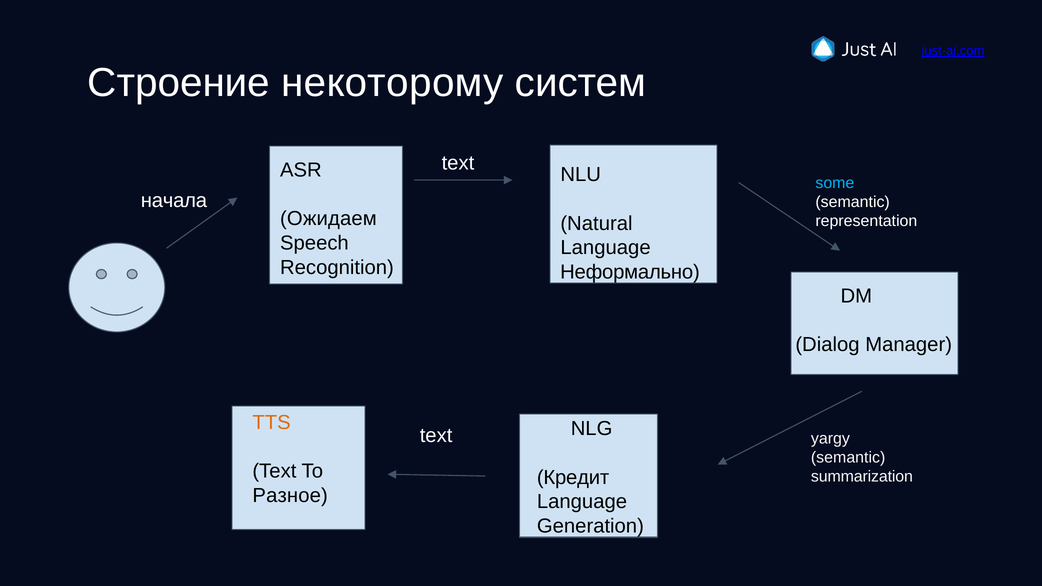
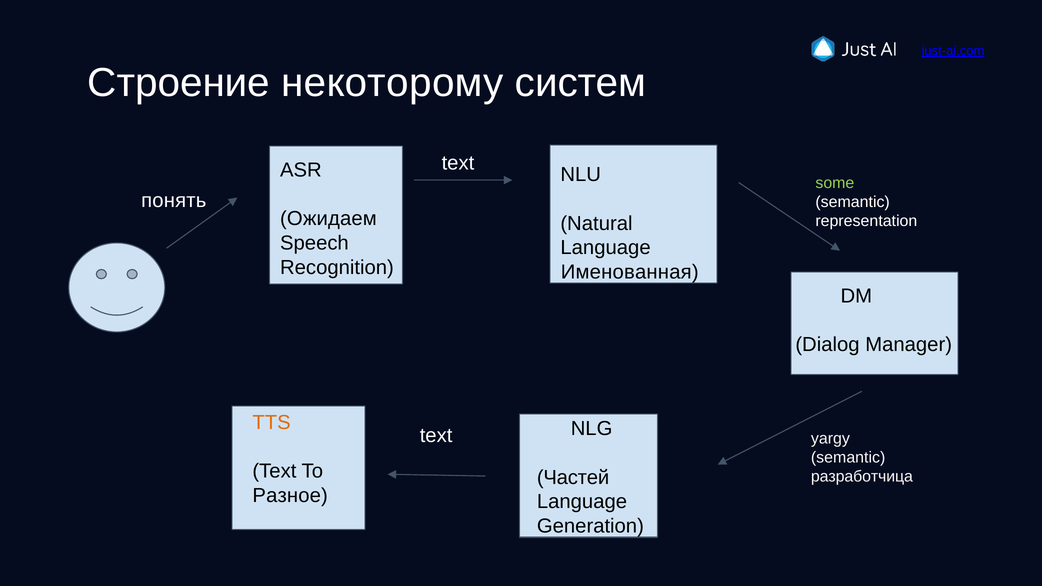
some colour: light blue -> light green
начала: начала -> понять
Неформально: Неформально -> Именованная
Кредит: Кредит -> Частей
summarization: summarization -> разработчица
